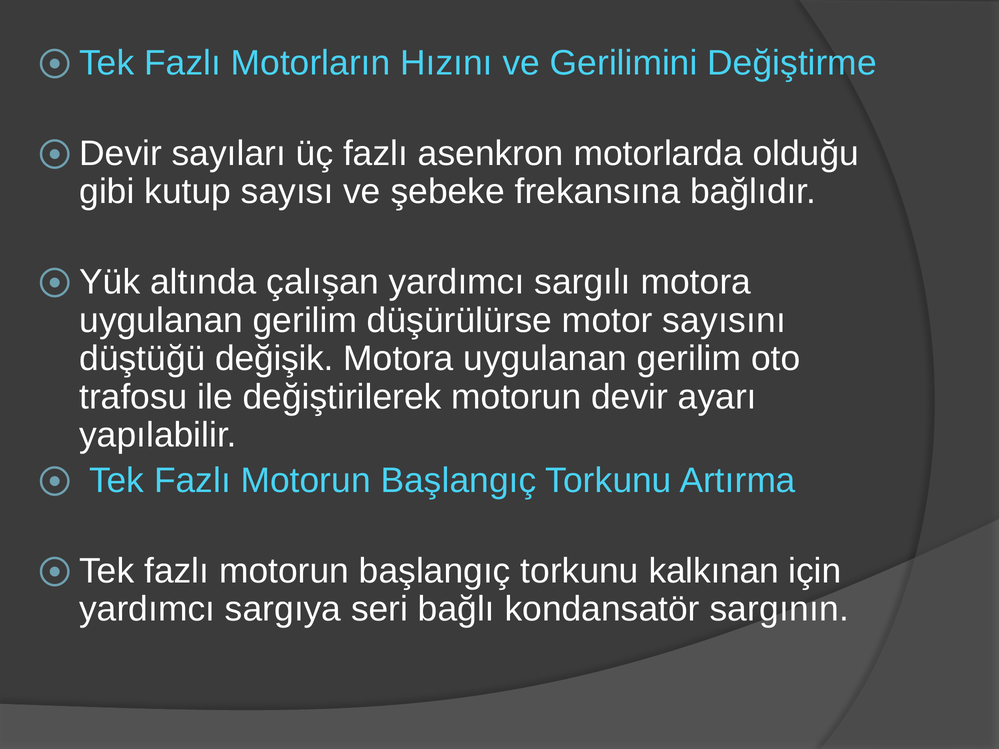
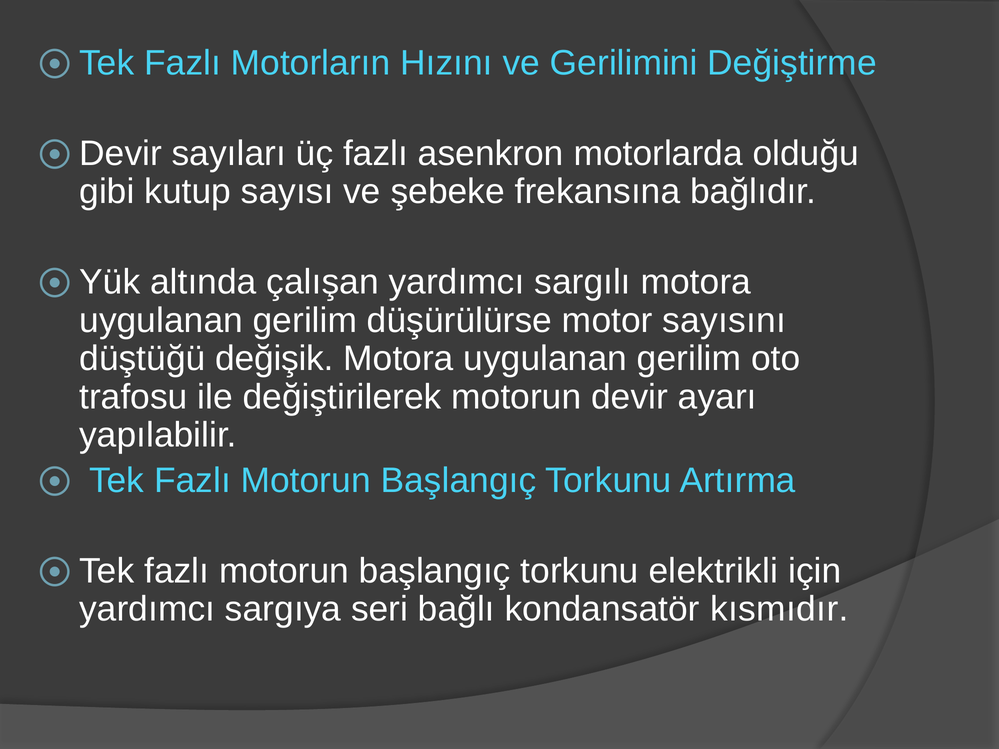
kalkınan: kalkınan -> elektrikli
sargının: sargının -> kısmıdır
